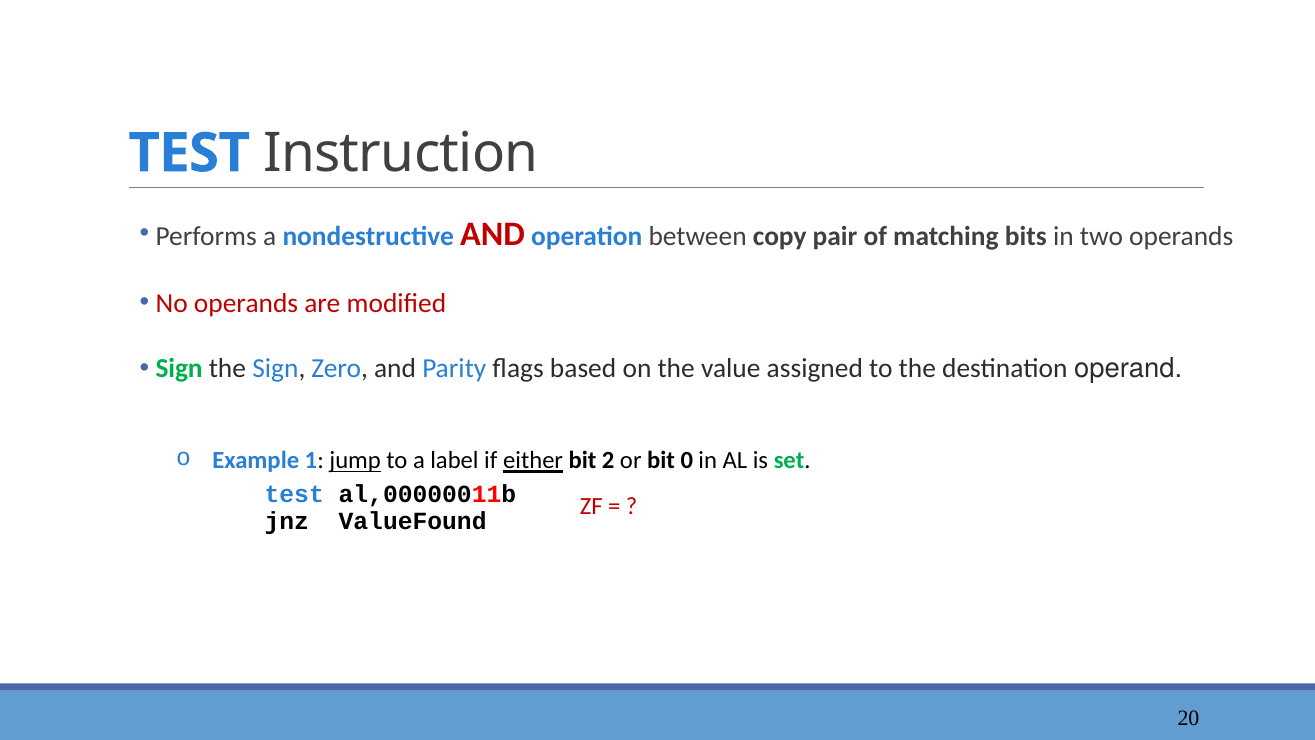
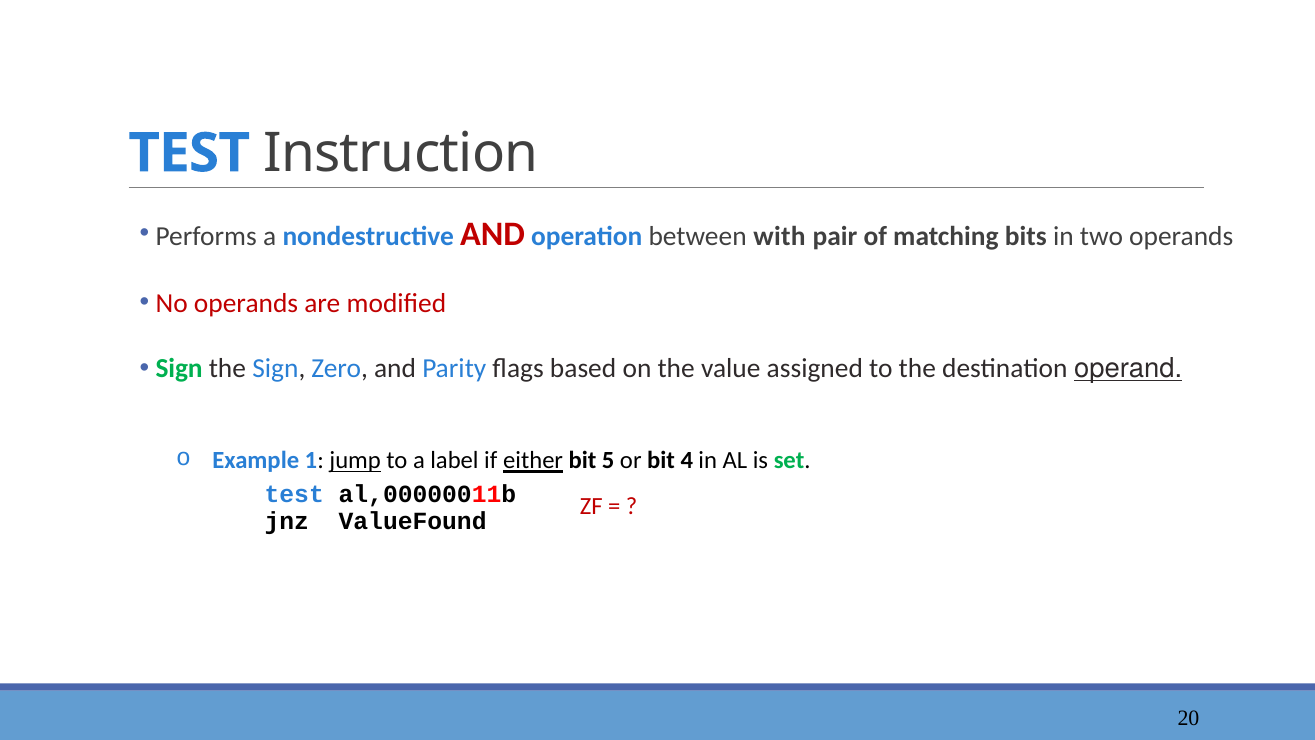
copy: copy -> with
operand underline: none -> present
2: 2 -> 5
0: 0 -> 4
